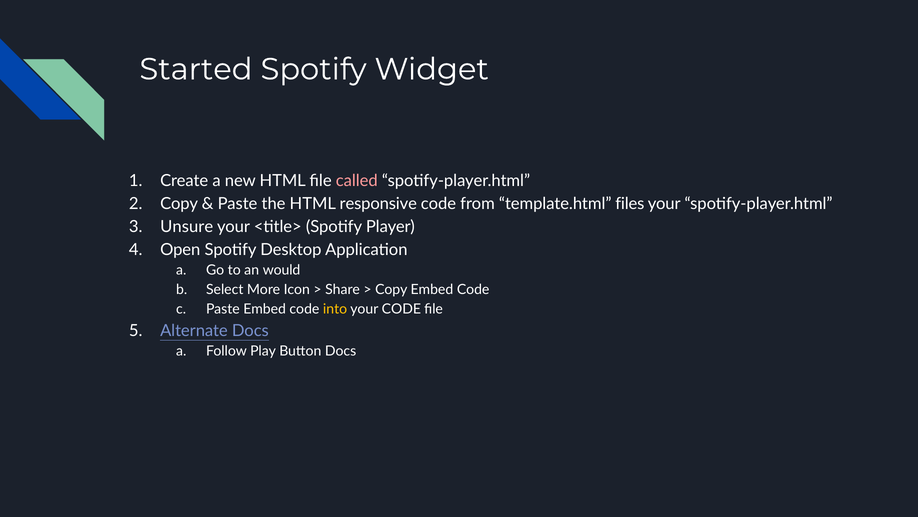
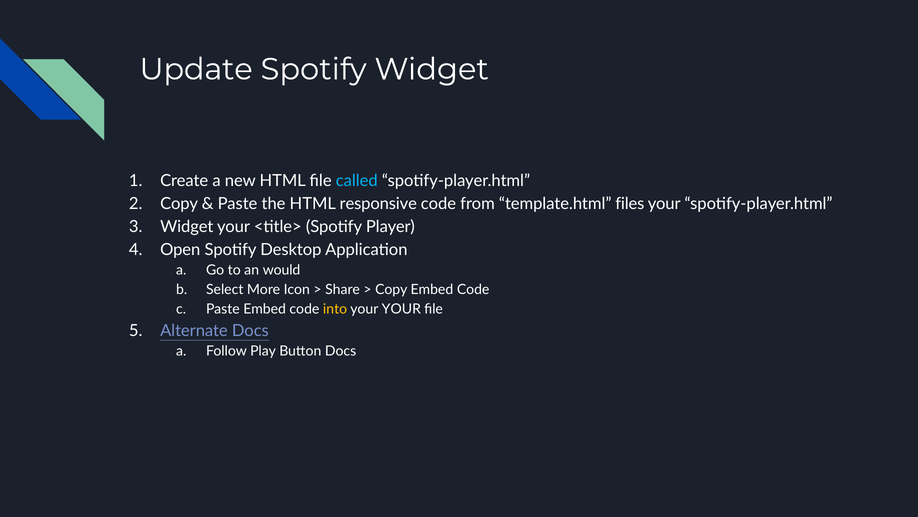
Started: Started -> Update
called colour: pink -> light blue
Unsure at (187, 226): Unsure -> Widget
your CODE: CODE -> YOUR
